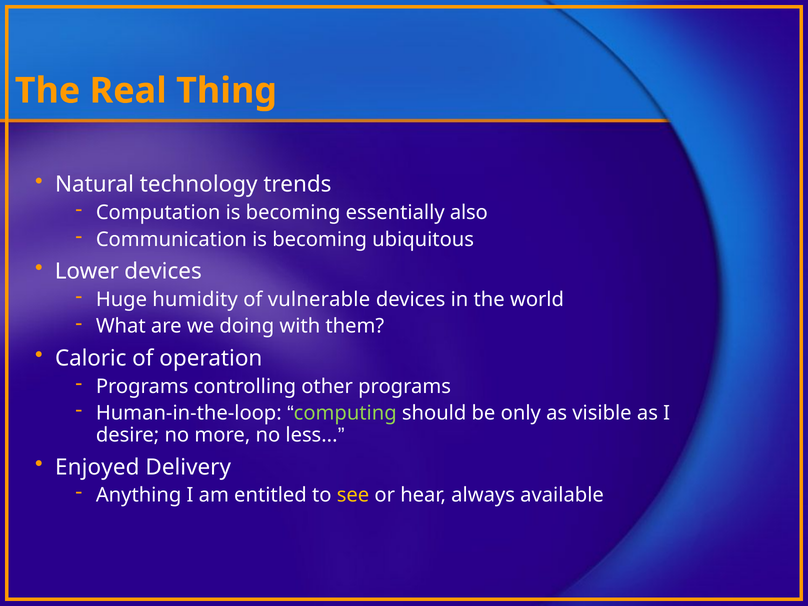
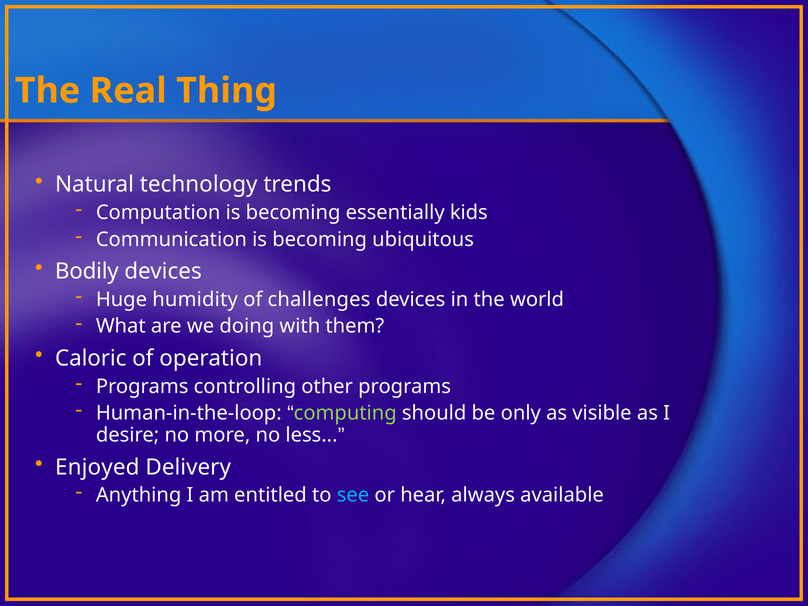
also: also -> kids
Lower: Lower -> Bodily
vulnerable: vulnerable -> challenges
see colour: yellow -> light blue
